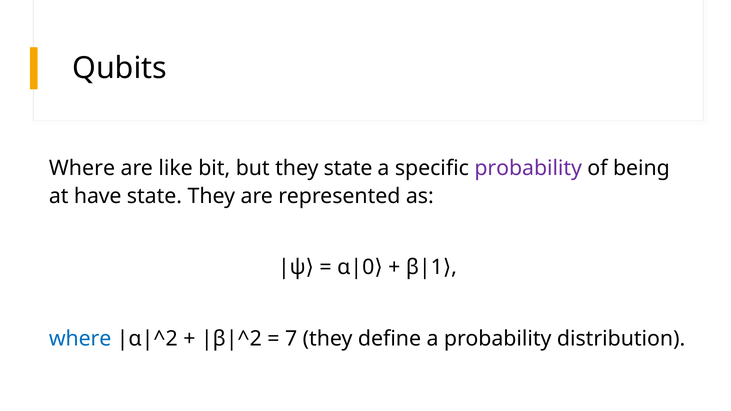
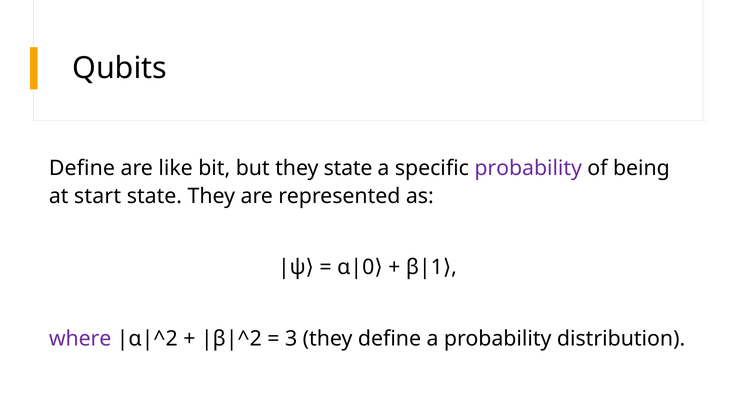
Where at (82, 168): Where -> Define
have: have -> start
where at (80, 339) colour: blue -> purple
7: 7 -> 3
